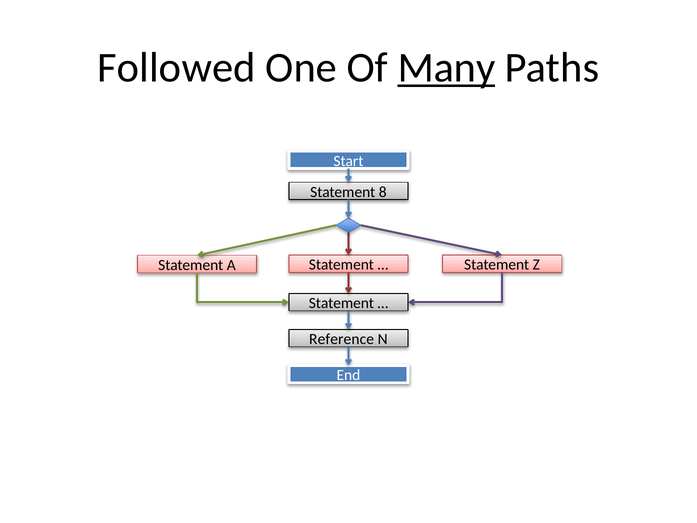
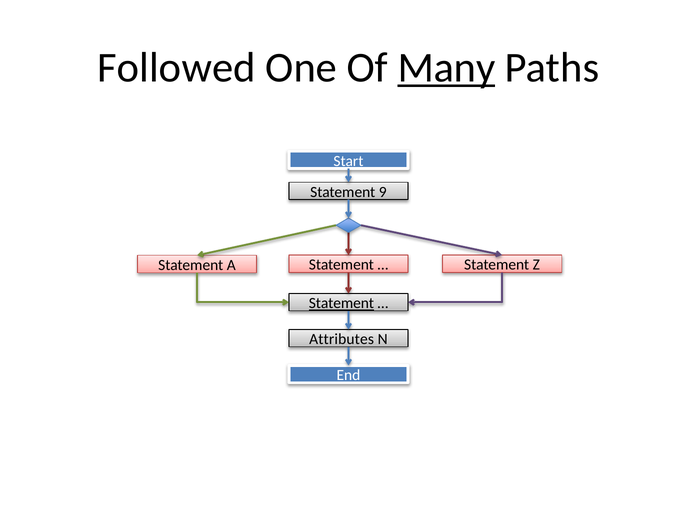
8: 8 -> 9
Statement at (341, 303) underline: none -> present
Reference: Reference -> Attributes
